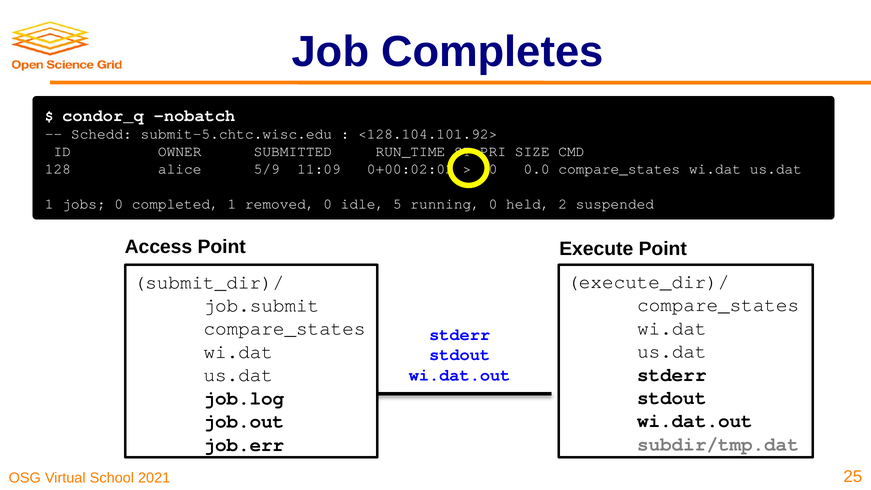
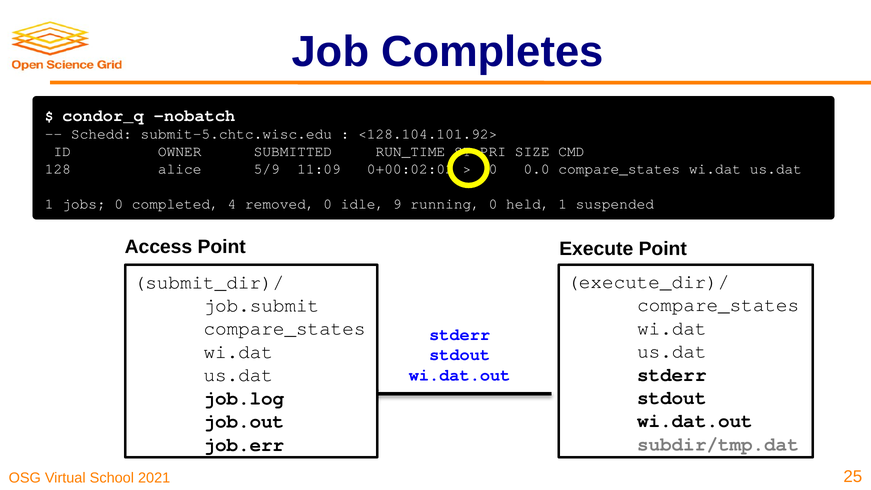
completed 1: 1 -> 4
5: 5 -> 9
held 2: 2 -> 1
